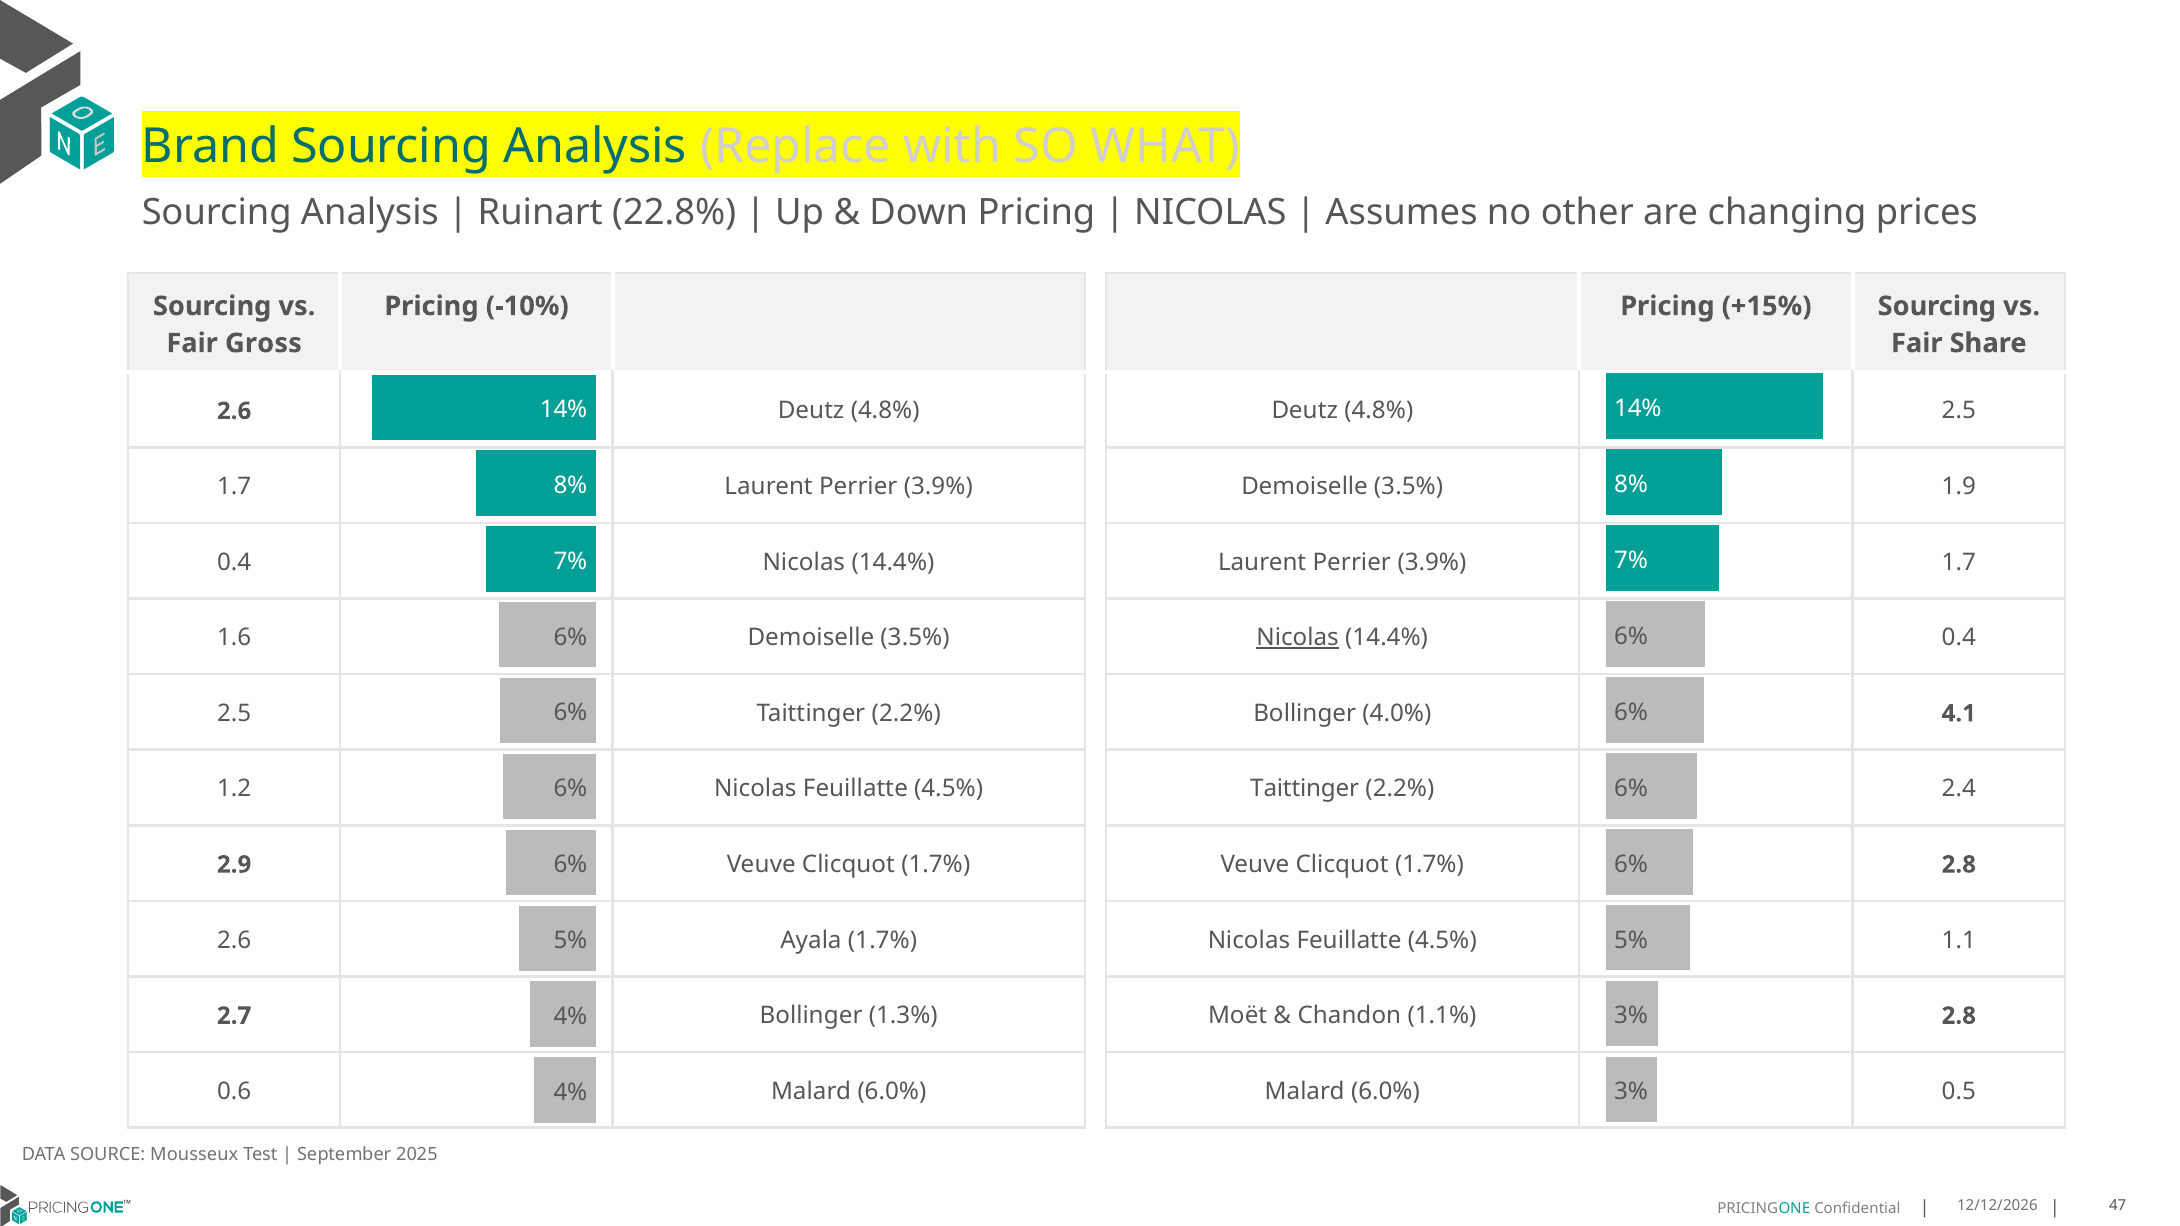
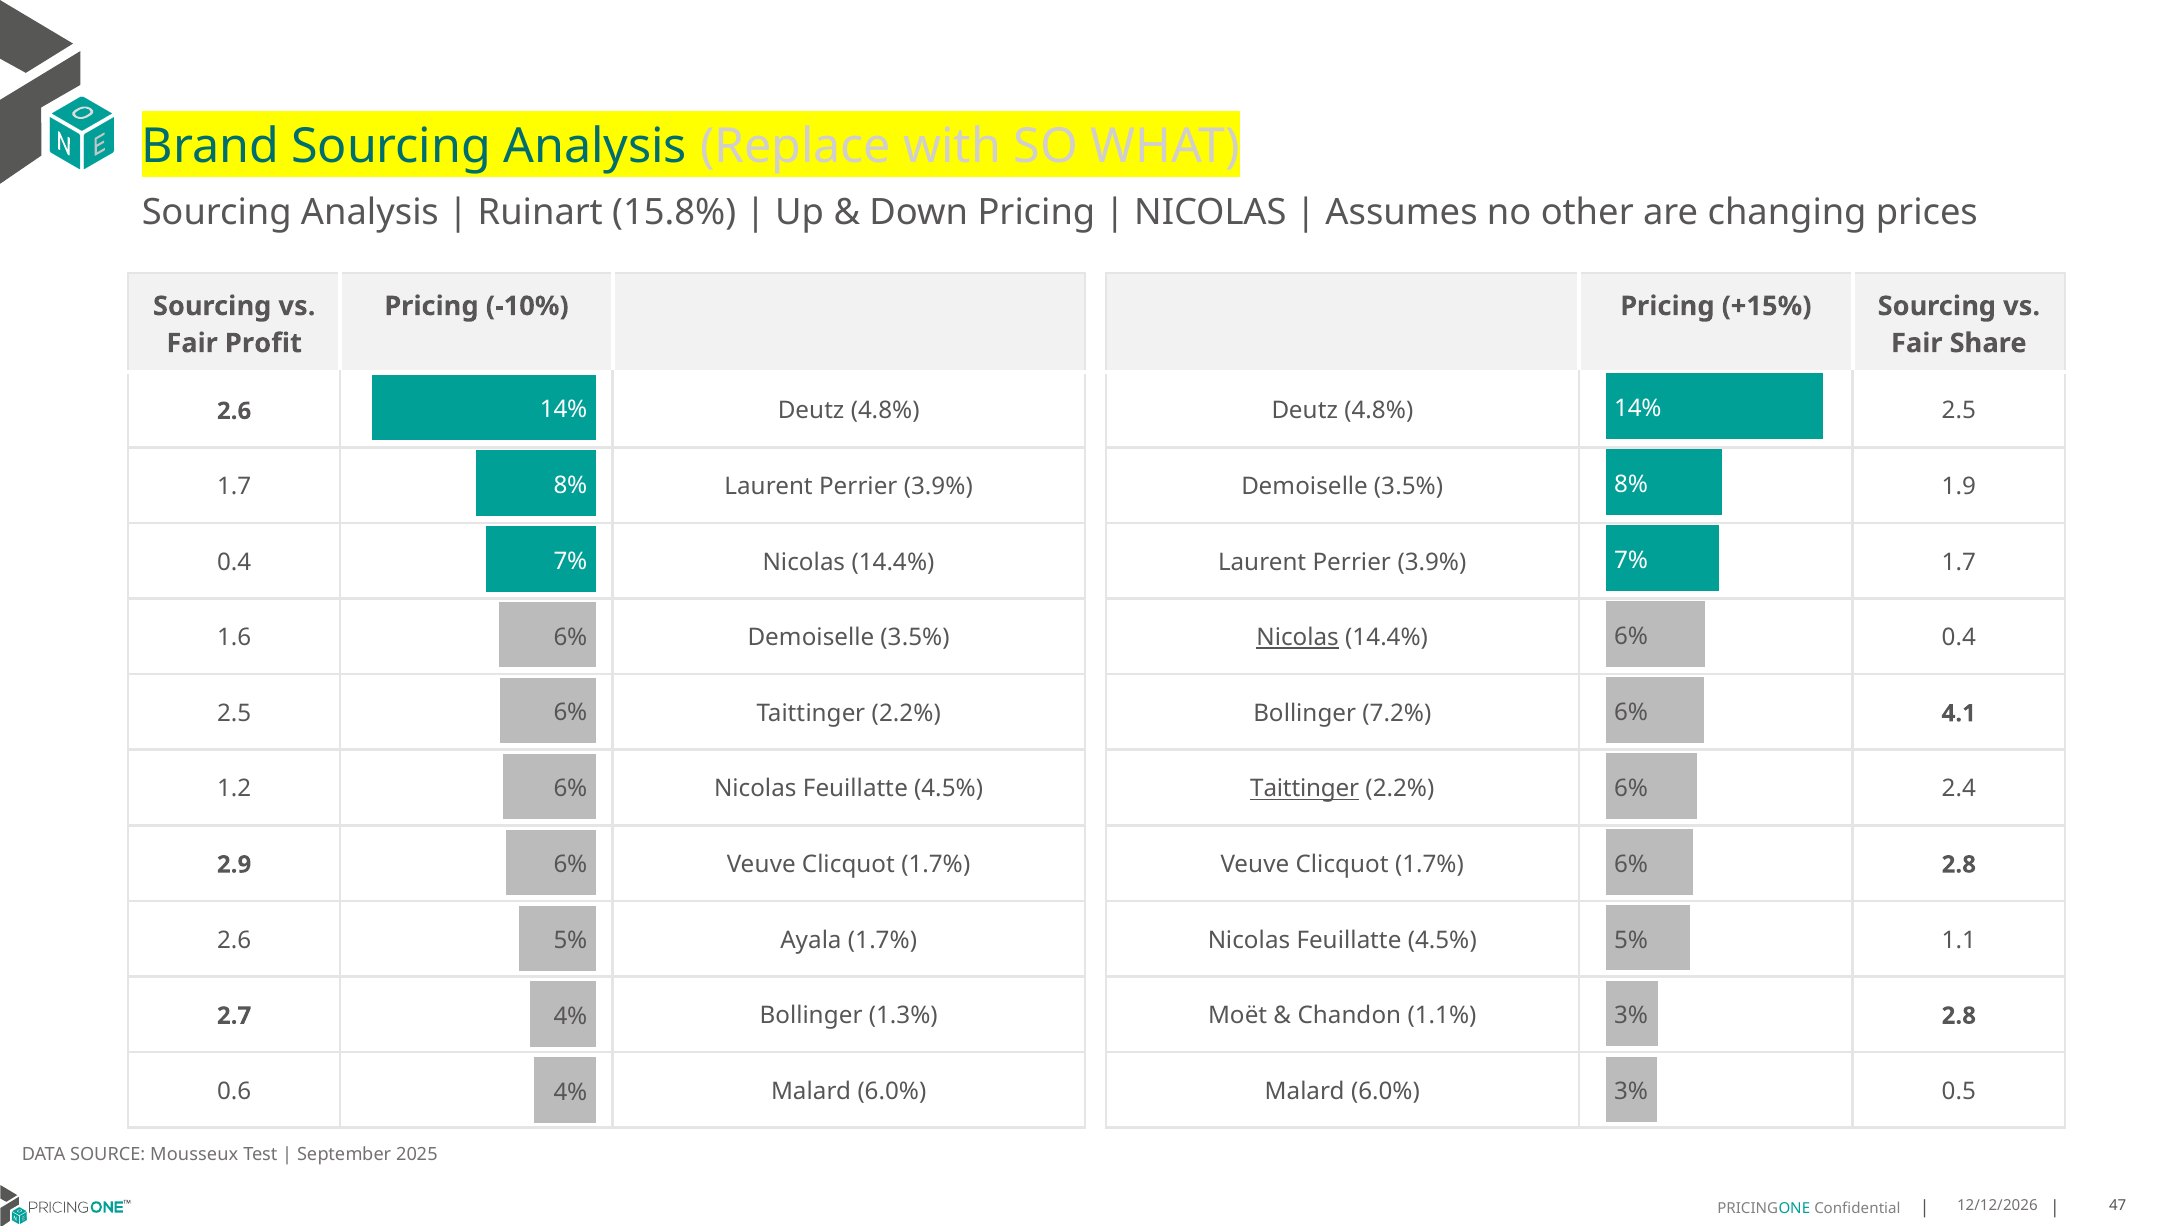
22.8%: 22.8% -> 15.8%
Gross: Gross -> Profit
4.0%: 4.0% -> 7.2%
Taittinger at (1305, 789) underline: none -> present
